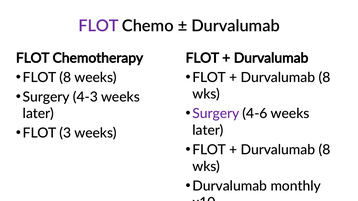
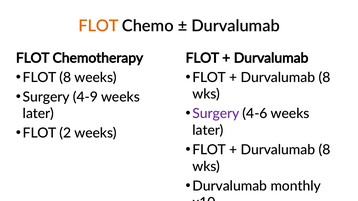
FLOT at (99, 26) colour: purple -> orange
4-3: 4-3 -> 4-9
3: 3 -> 2
